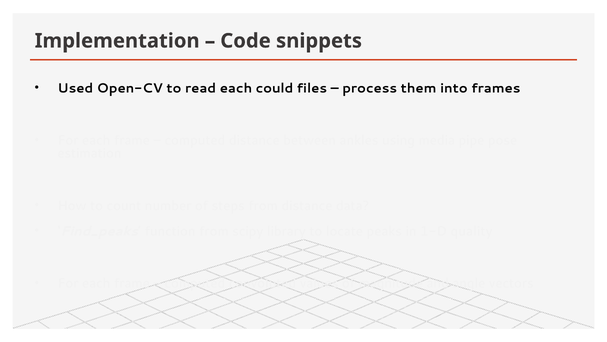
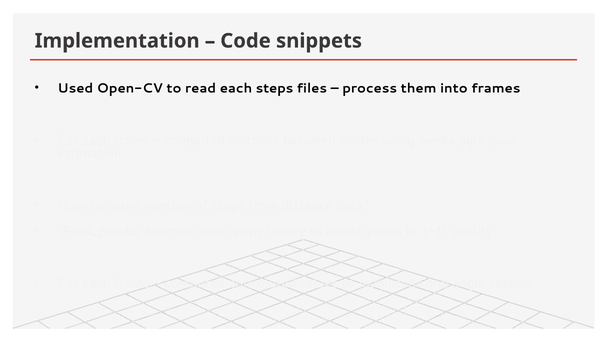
each could: could -> steps
